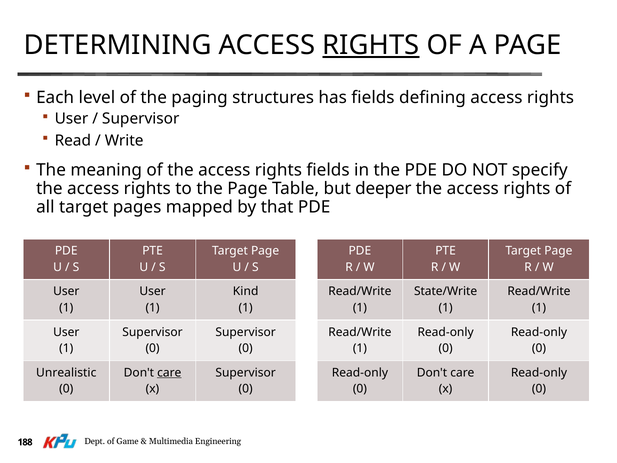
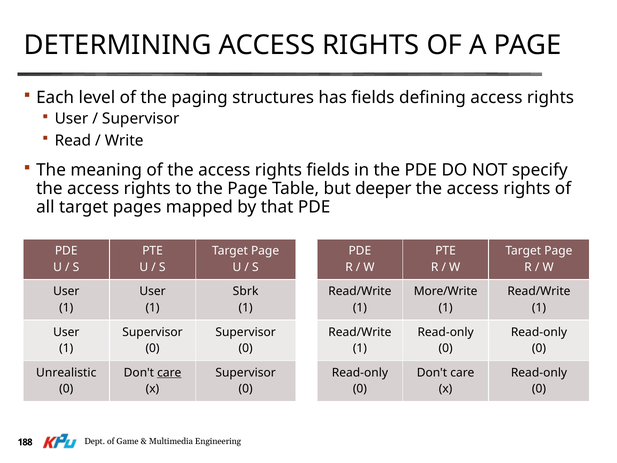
RIGHTS at (371, 45) underline: present -> none
Kind: Kind -> Sbrk
State/Write: State/Write -> More/Write
